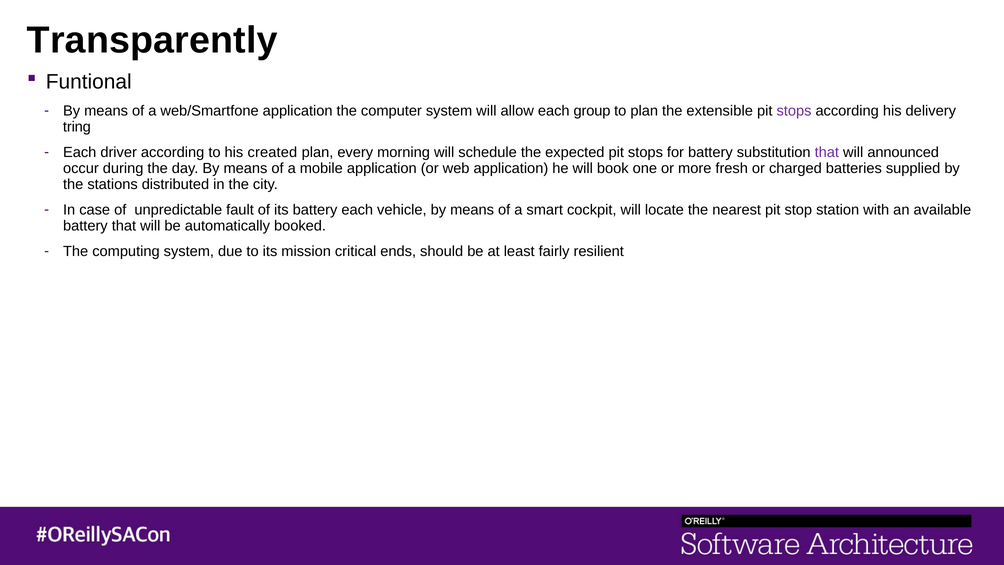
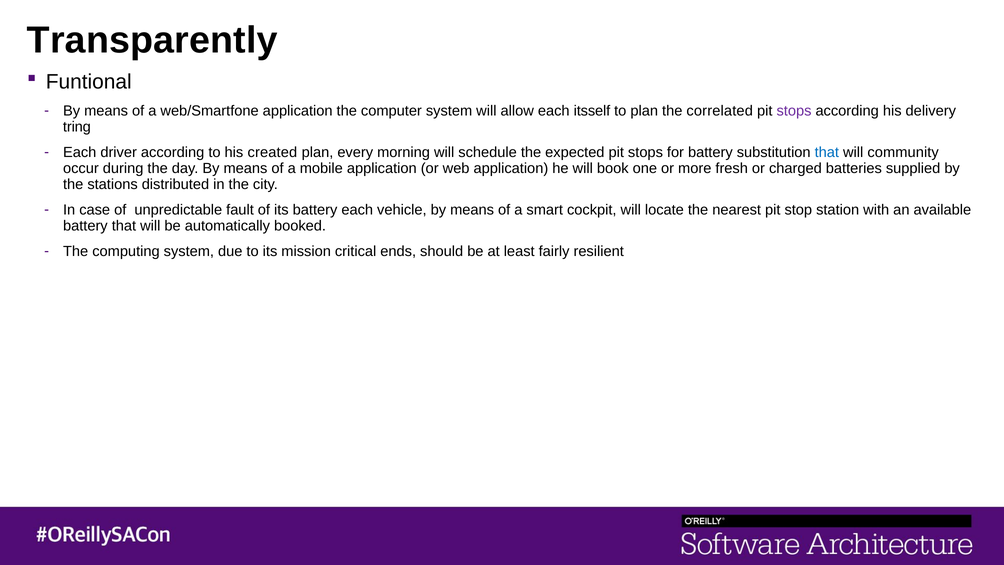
group: group -> itsself
extensible: extensible -> correlated
that at (827, 153) colour: purple -> blue
announced: announced -> community
